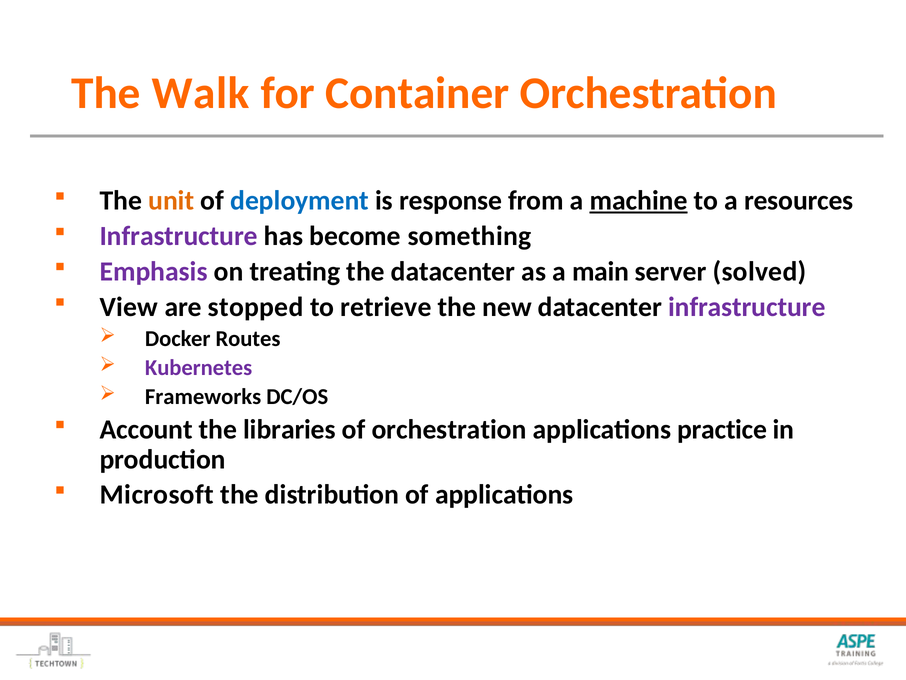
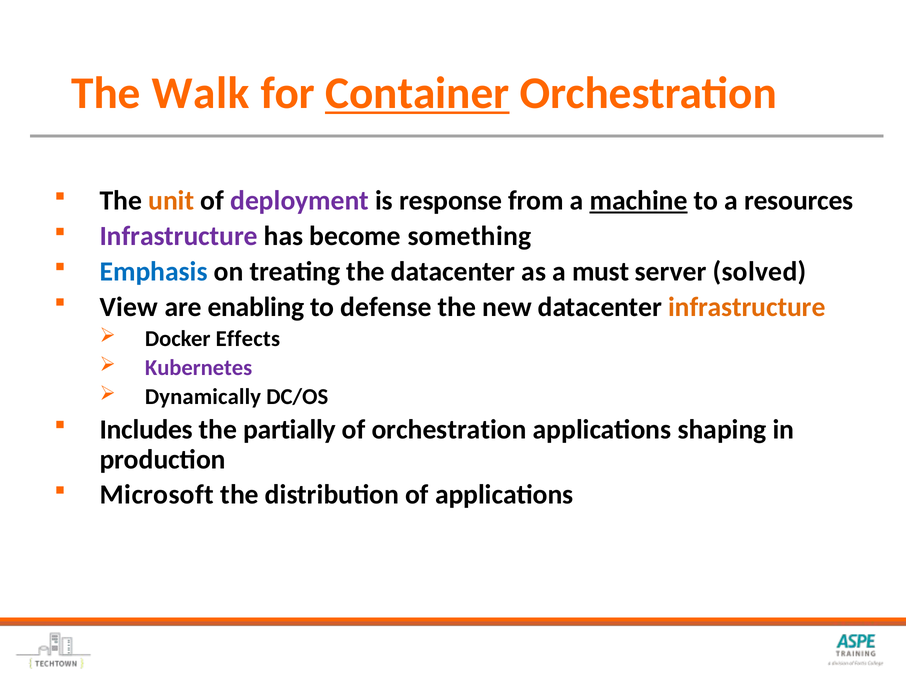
Container underline: none -> present
deployment colour: blue -> purple
Emphasis colour: purple -> blue
main: main -> must
stopped: stopped -> enabling
retrieve: retrieve -> defense
infrastructure at (747, 307) colour: purple -> orange
Routes: Routes -> Effects
Frameworks: Frameworks -> Dynamically
Account: Account -> Includes
libraries: libraries -> partially
practice: practice -> shaping
